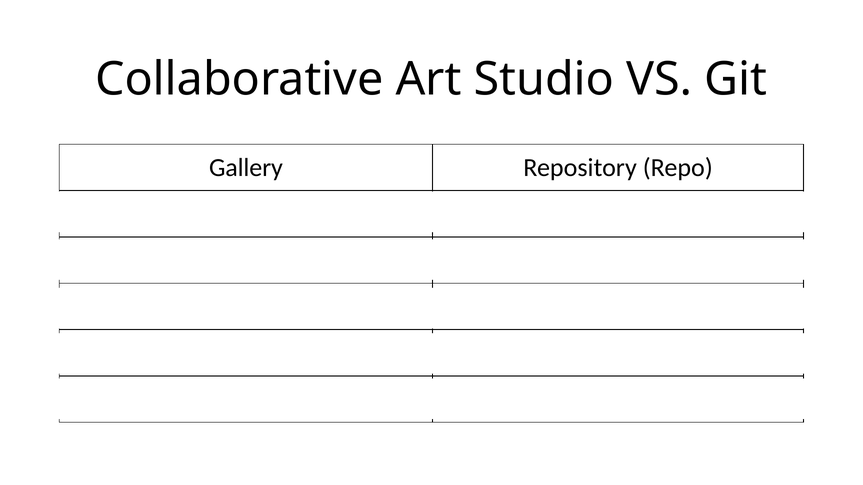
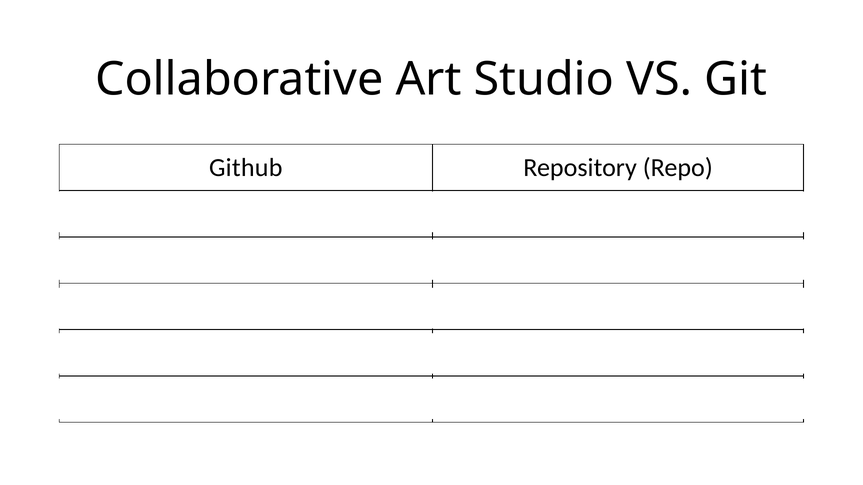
Gallery at (246, 168): Gallery -> Github
